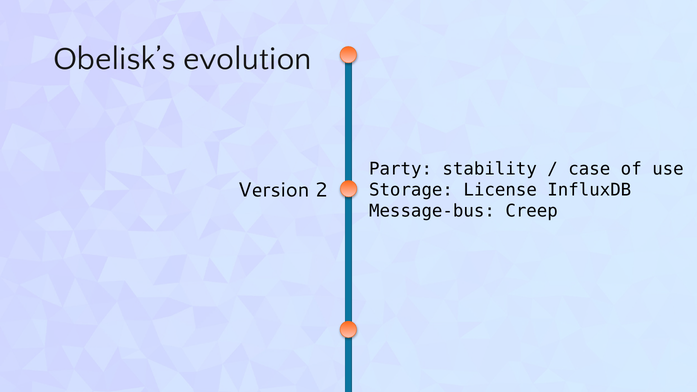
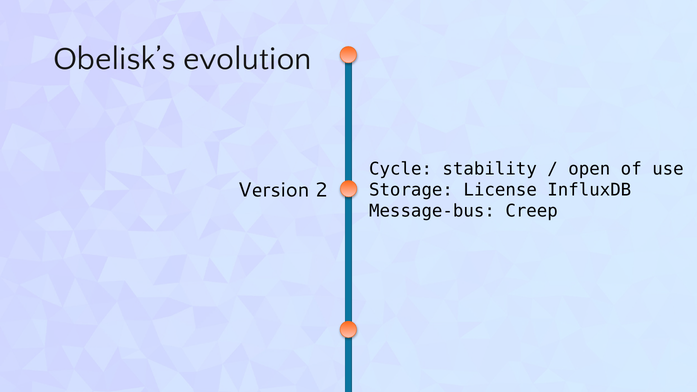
Party: Party -> Cycle
case: case -> open
